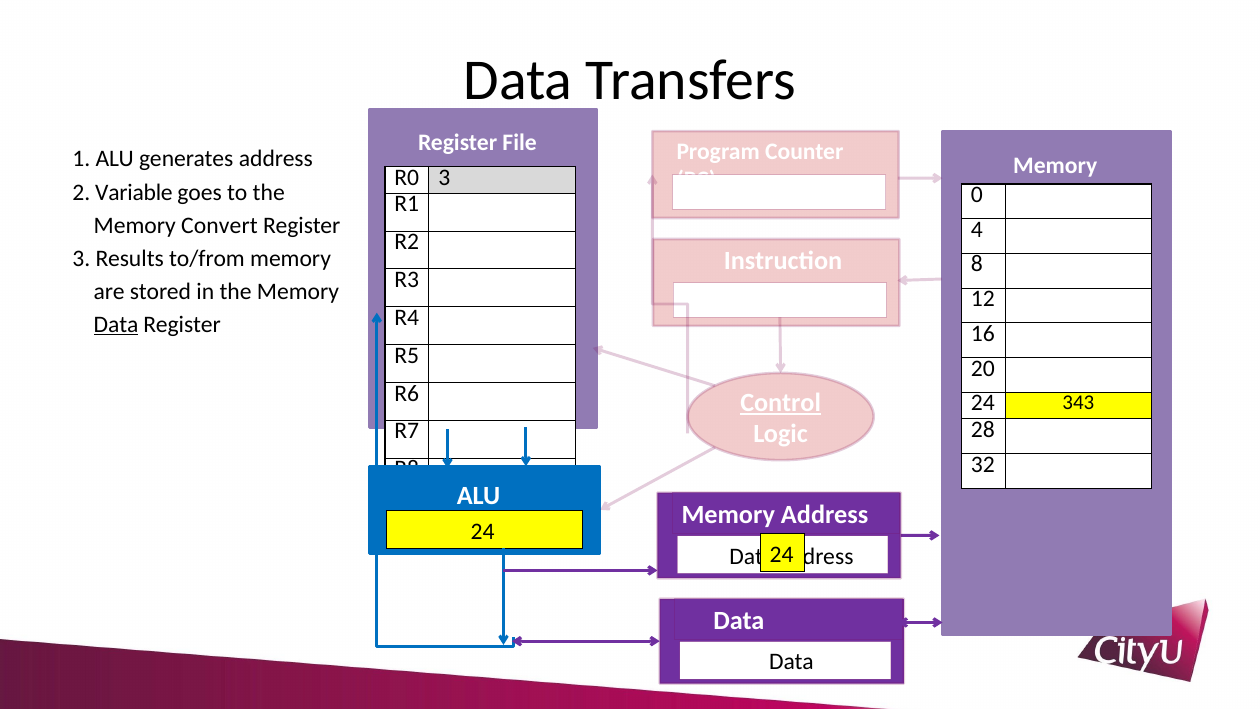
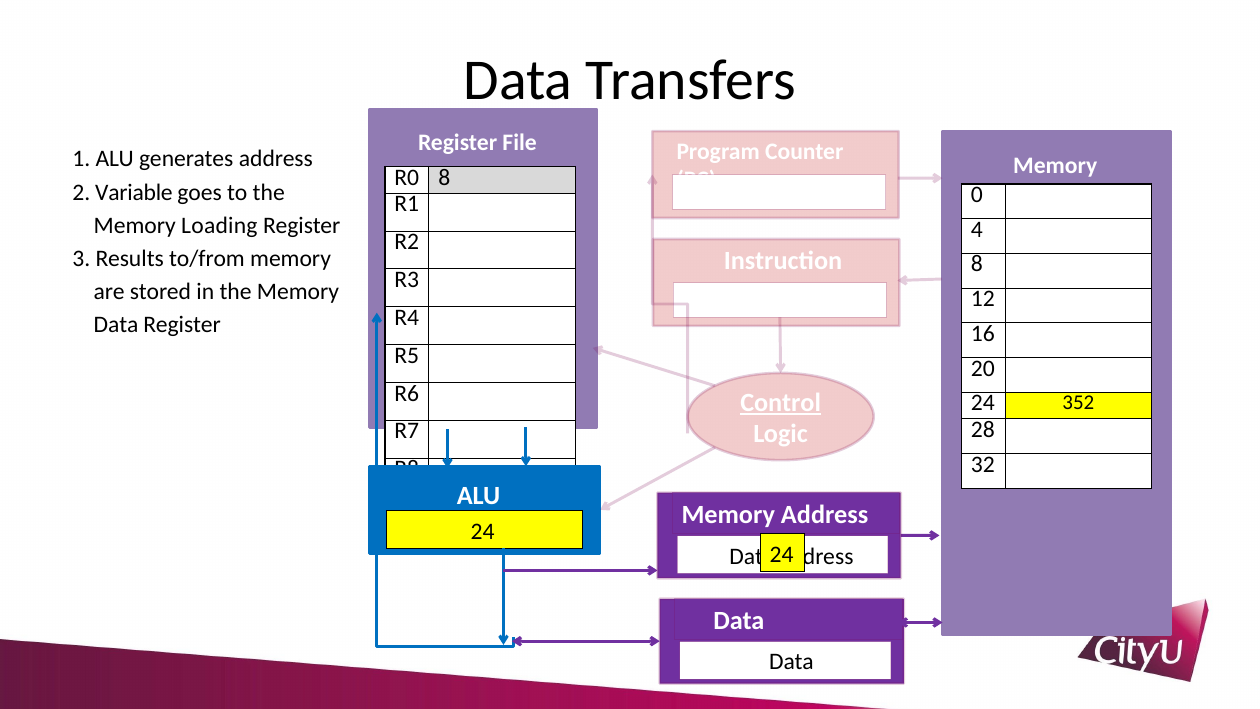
R0 3: 3 -> 8
Convert: Convert -> Loading
Data at (116, 324) underline: present -> none
343: 343 -> 352
